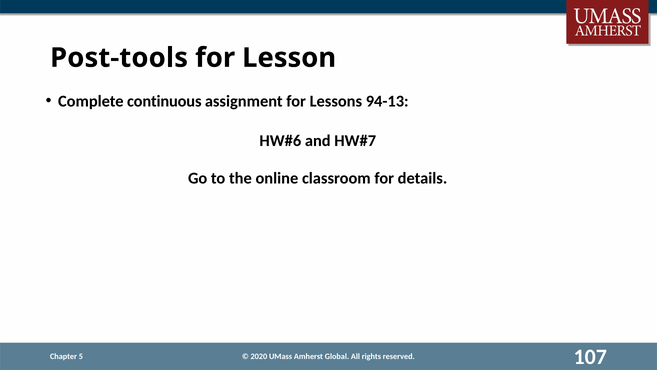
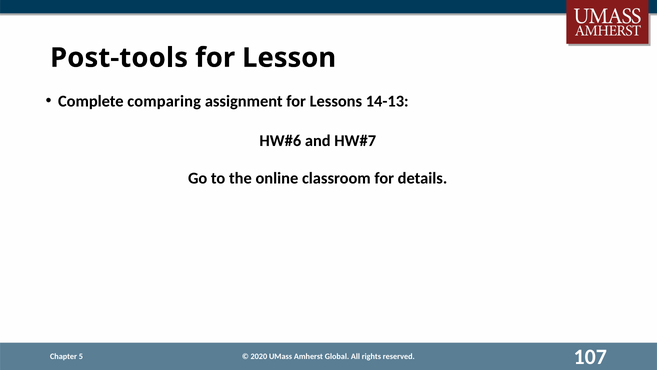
continuous: continuous -> comparing
94-13: 94-13 -> 14-13
